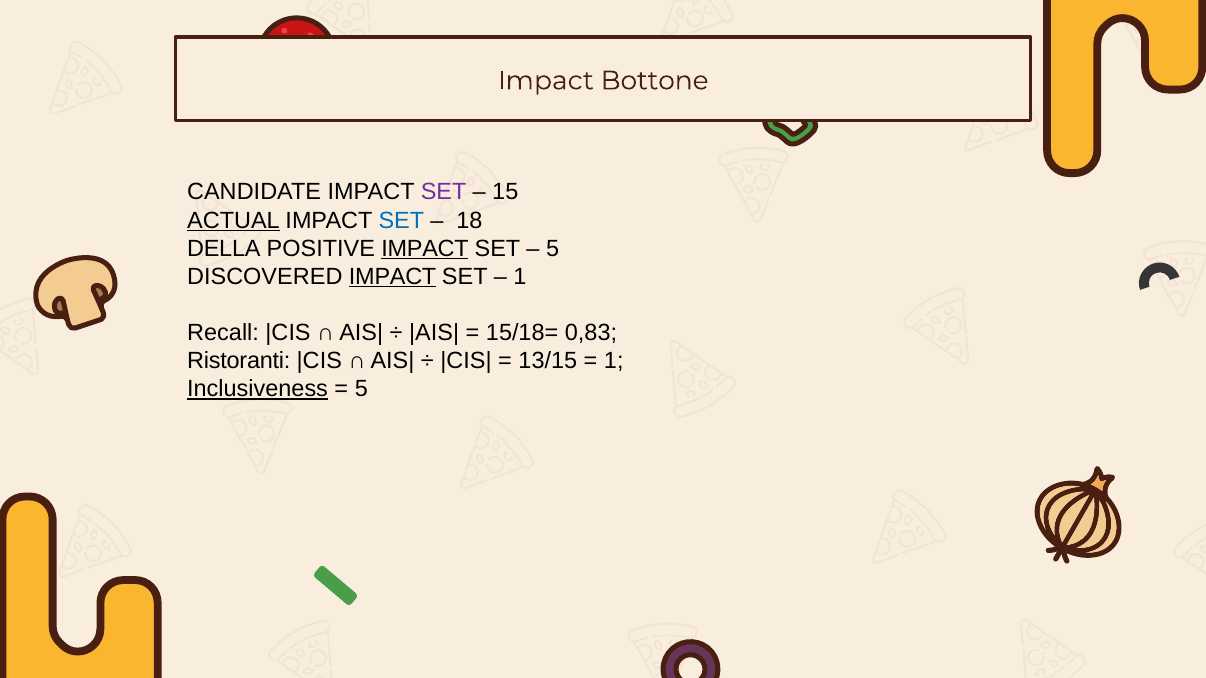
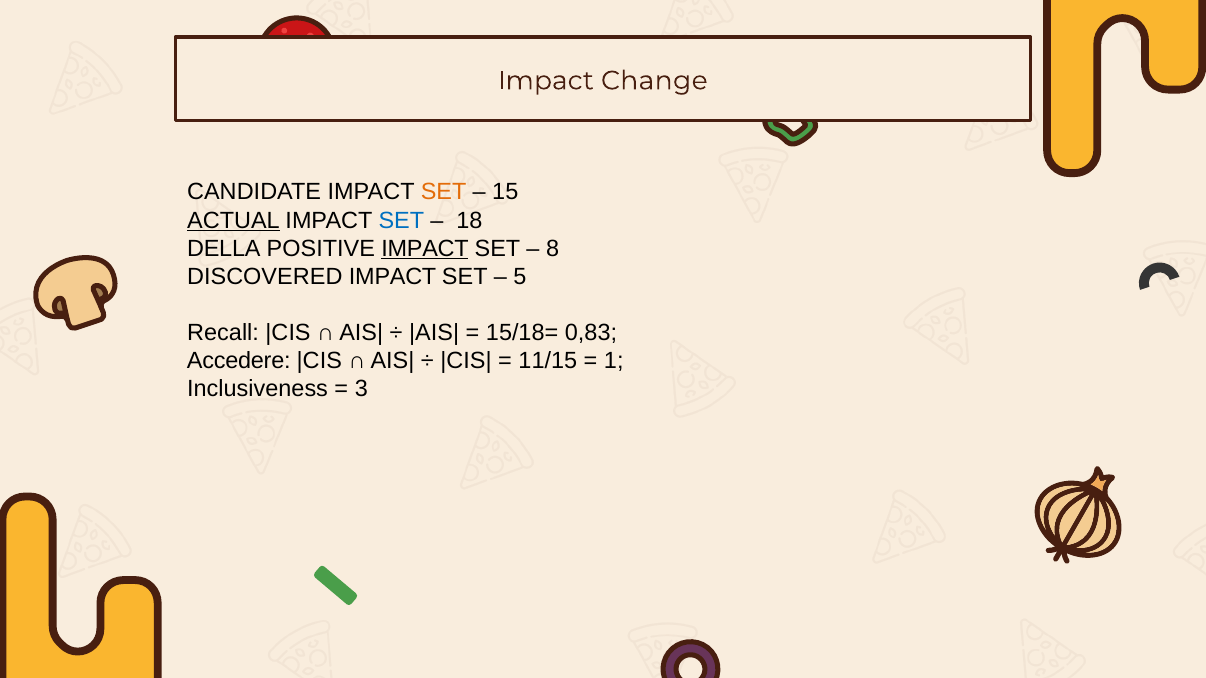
Bottone: Bottone -> Change
SET at (444, 192) colour: purple -> orange
5 at (553, 249): 5 -> 8
IMPACT at (393, 277) underline: present -> none
1 at (520, 277): 1 -> 5
Ristoranti: Ristoranti -> Accedere
13/15: 13/15 -> 11/15
Inclusiveness underline: present -> none
5 at (361, 389): 5 -> 3
